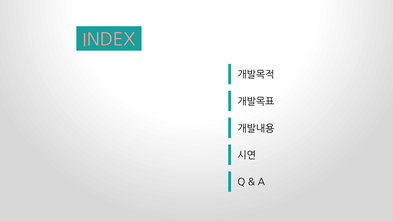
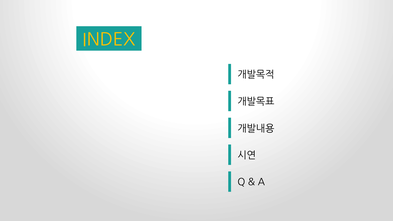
INDEX colour: pink -> yellow
